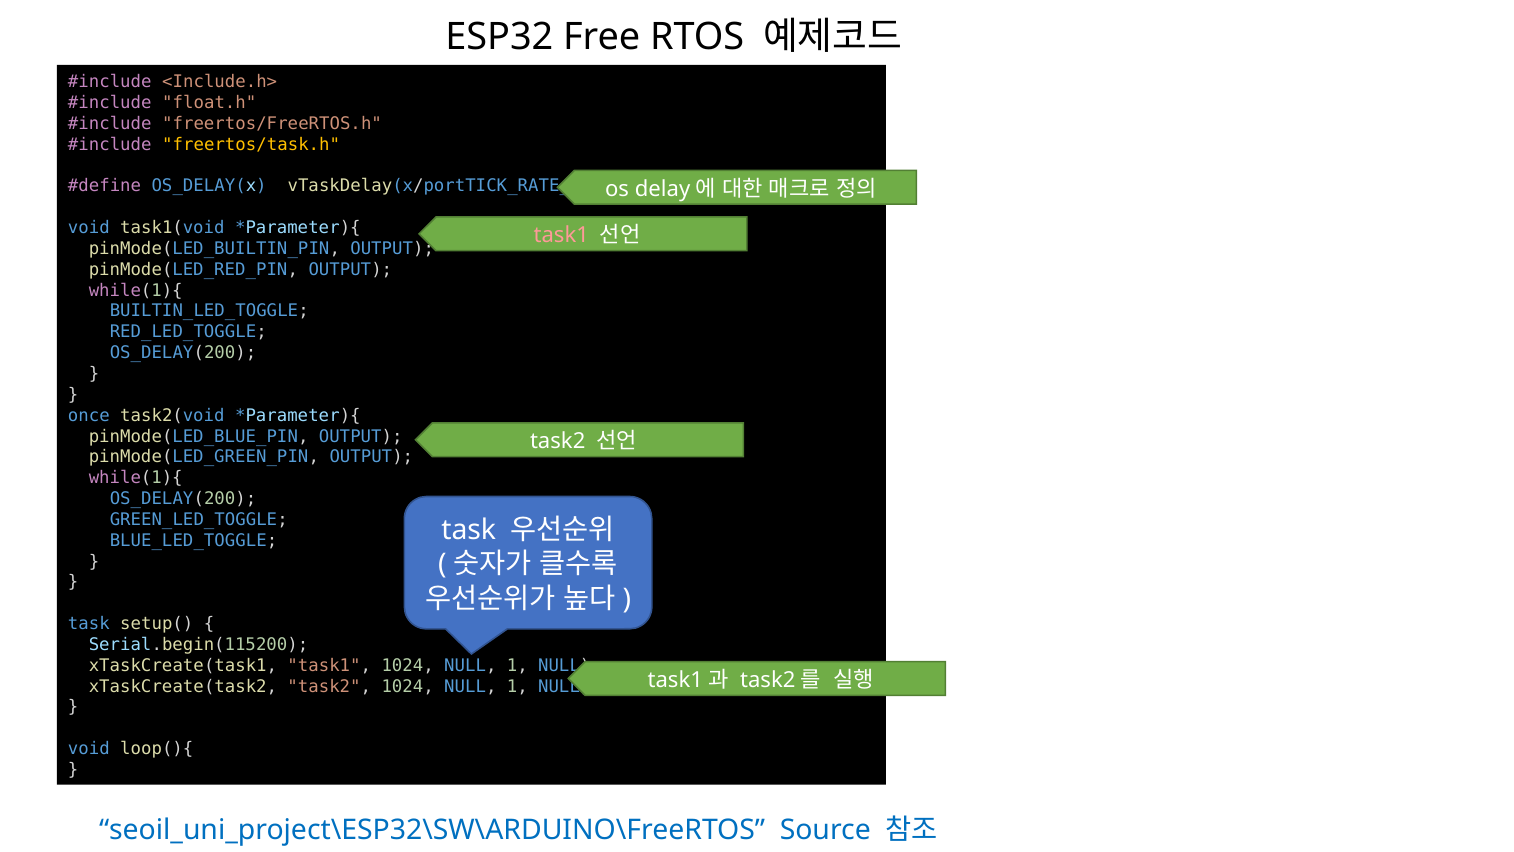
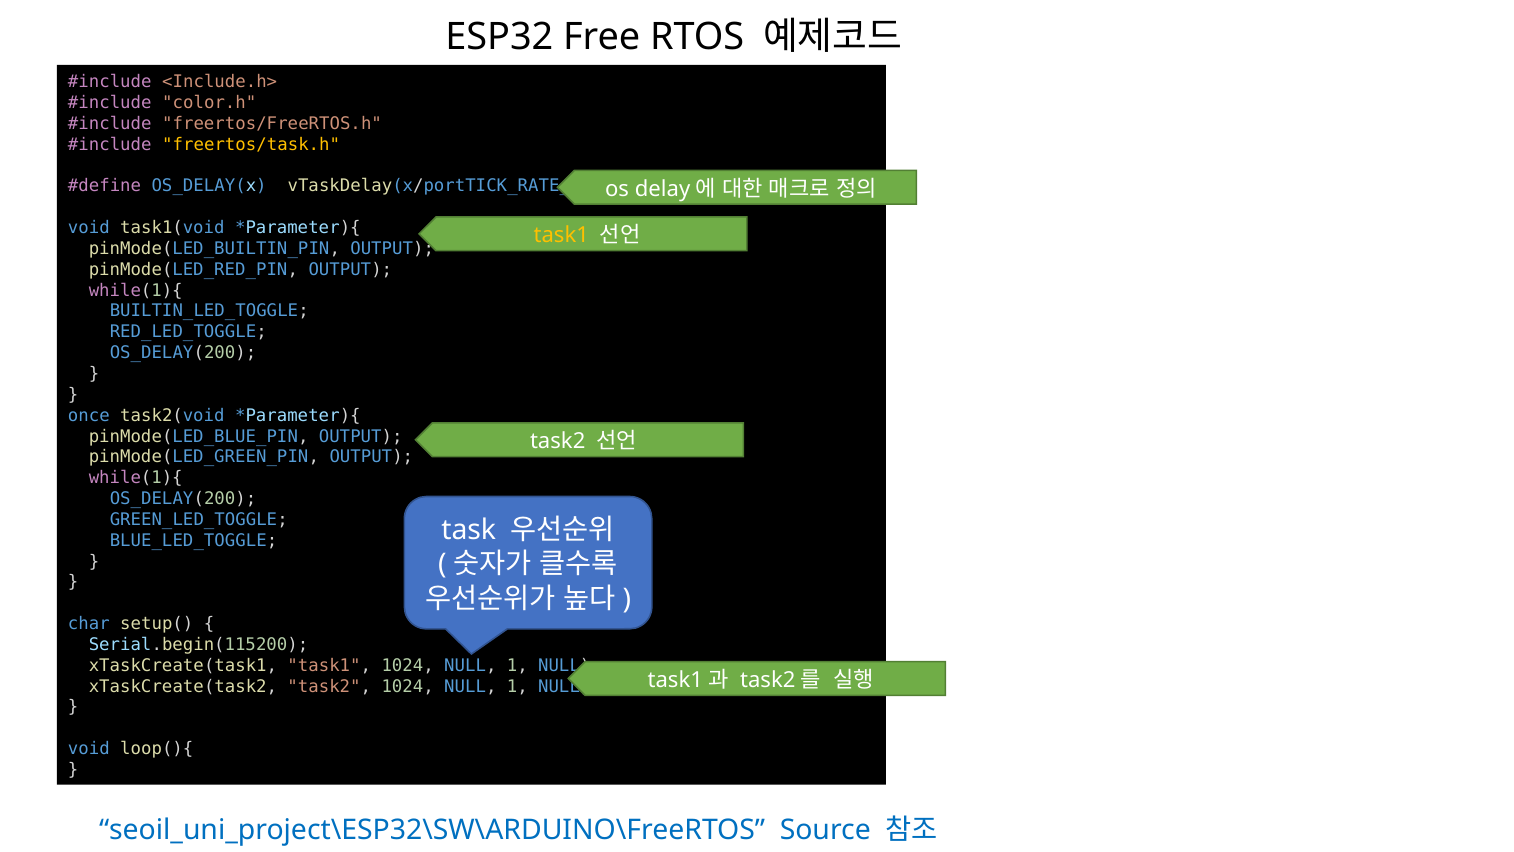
float.h: float.h -> color.h
task1 at (561, 235) colour: pink -> yellow
task at (89, 624): task -> char
